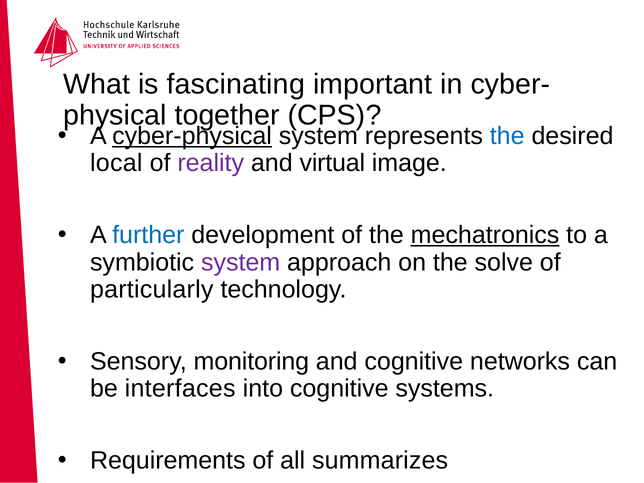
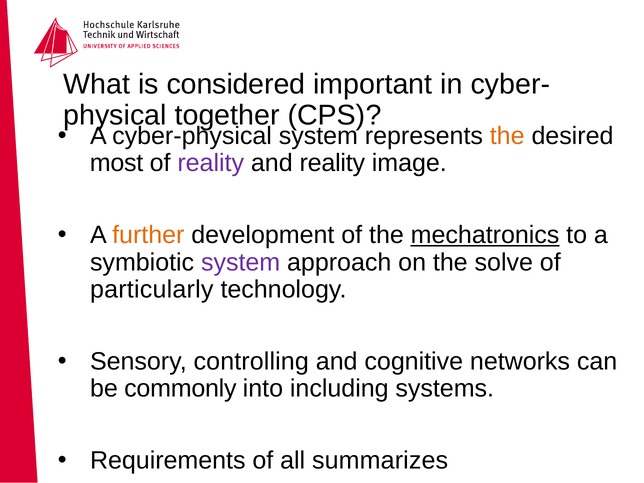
fascinating: fascinating -> considered
cyber-physical underline: present -> none
the at (507, 136) colour: blue -> orange
local: local -> most
and virtual: virtual -> reality
further colour: blue -> orange
monitoring: monitoring -> controlling
interfaces: interfaces -> commonly
into cognitive: cognitive -> including
